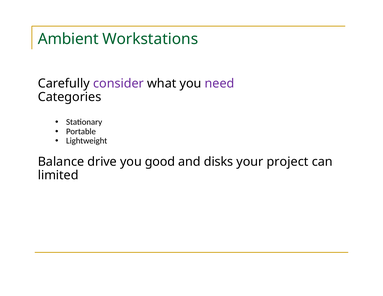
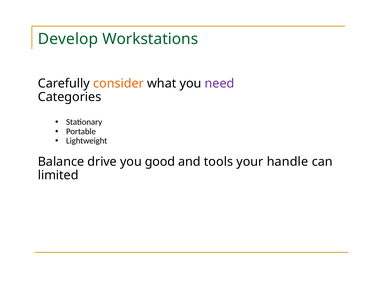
Ambient: Ambient -> Develop
consider colour: purple -> orange
disks: disks -> tools
project: project -> handle
